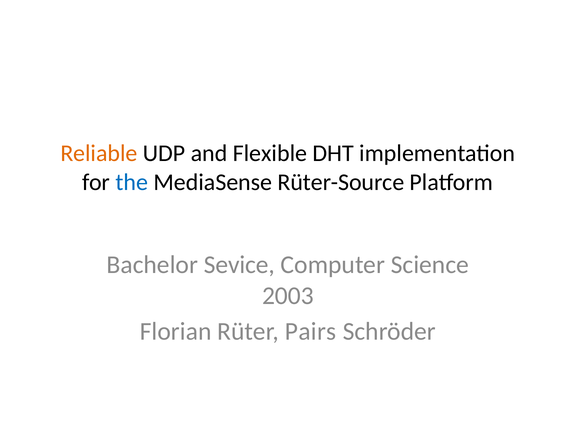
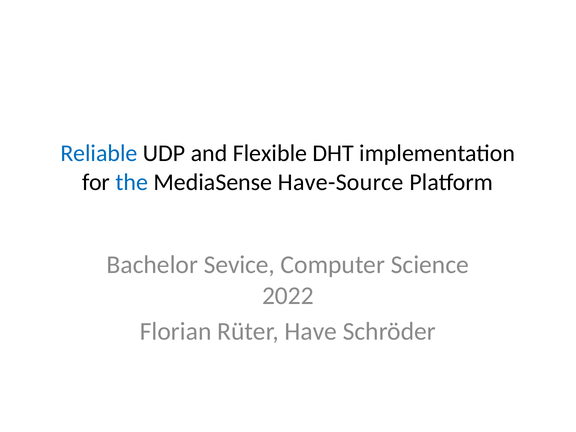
Reliable colour: orange -> blue
Rüter-Source: Rüter-Source -> Have-Source
2003: 2003 -> 2022
Pairs: Pairs -> Have
